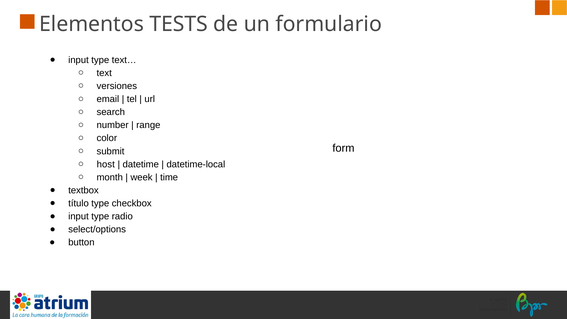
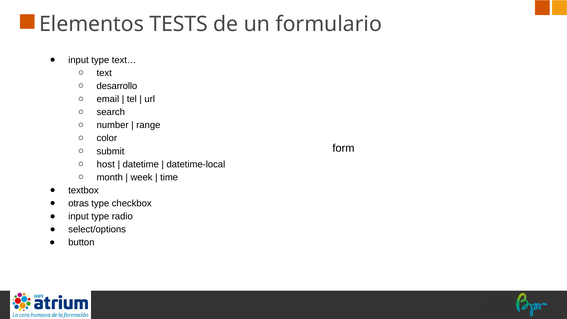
versiones: versiones -> desarrollo
título: título -> otras
